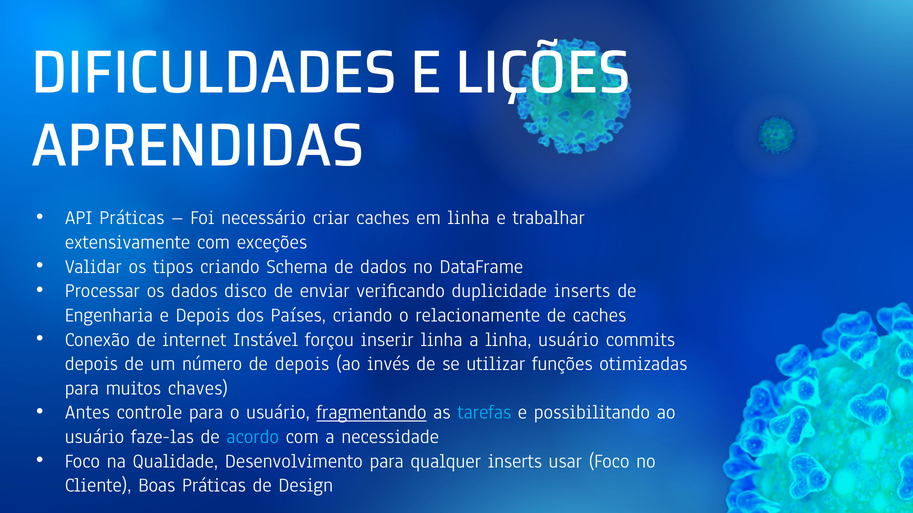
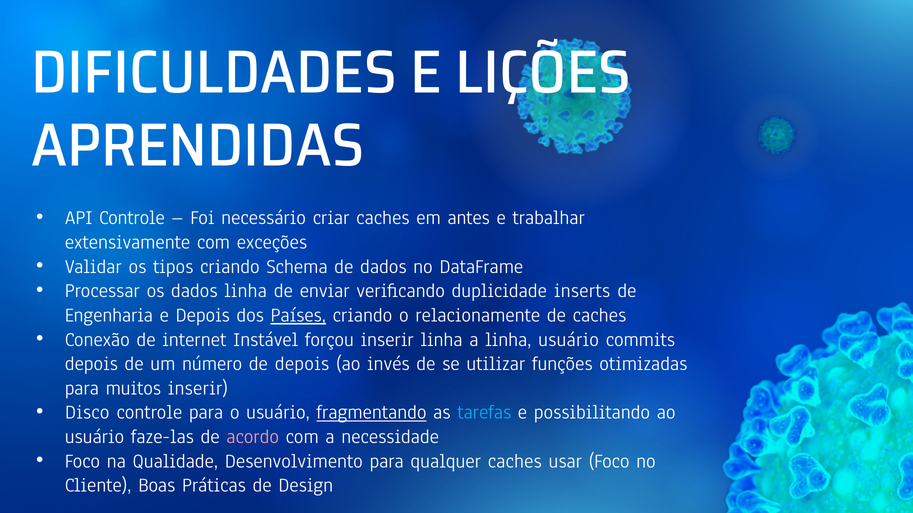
API Práticas: Práticas -> Controle
em linha: linha -> antes
dados disco: disco -> linha
Países underline: none -> present
muitos chaves: chaves -> inserir
Antes: Antes -> Disco
acordo colour: light blue -> pink
qualquer inserts: inserts -> caches
